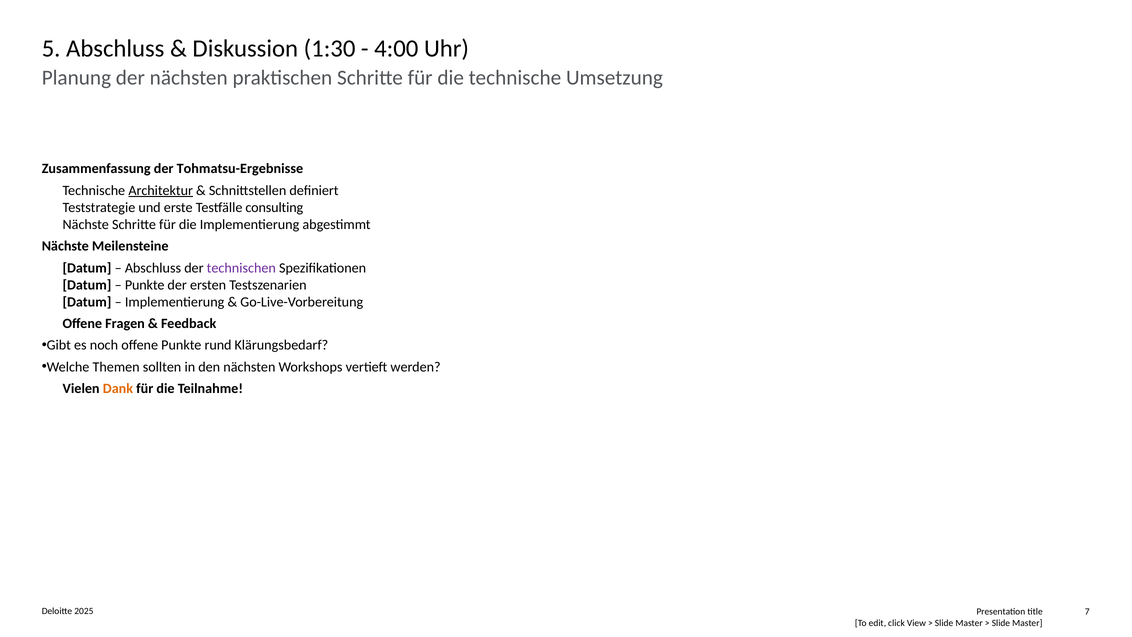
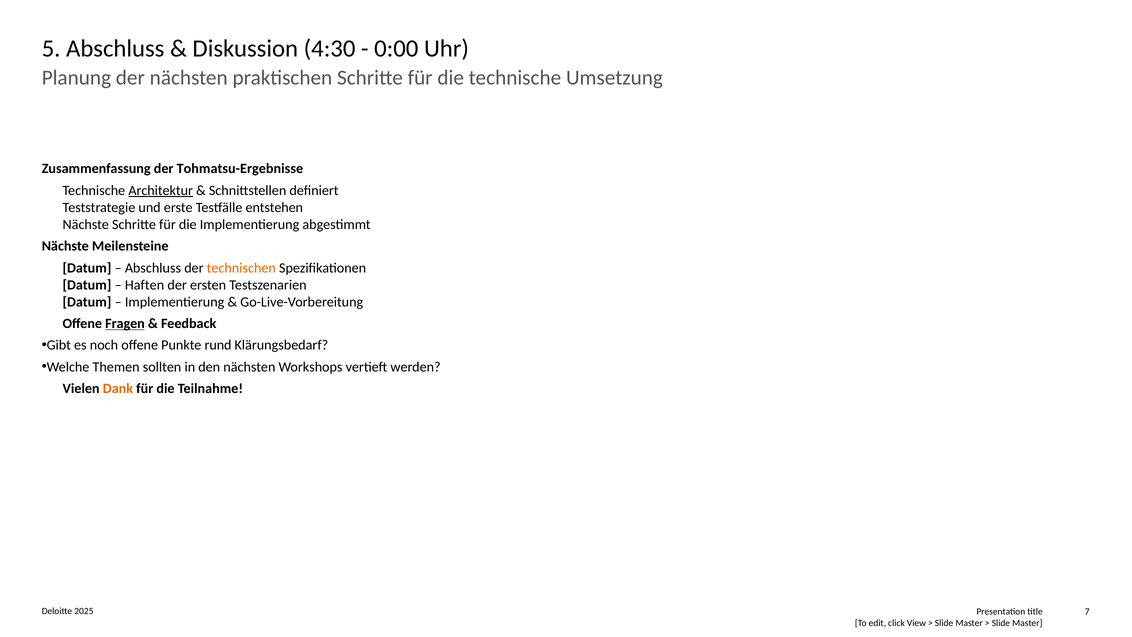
1:30: 1:30 -> 4:30
4:00: 4:00 -> 0:00
consulting: consulting -> entstehen
technischen colour: purple -> orange
Punkte at (145, 285): Punkte -> Haften
Fragen underline: none -> present
